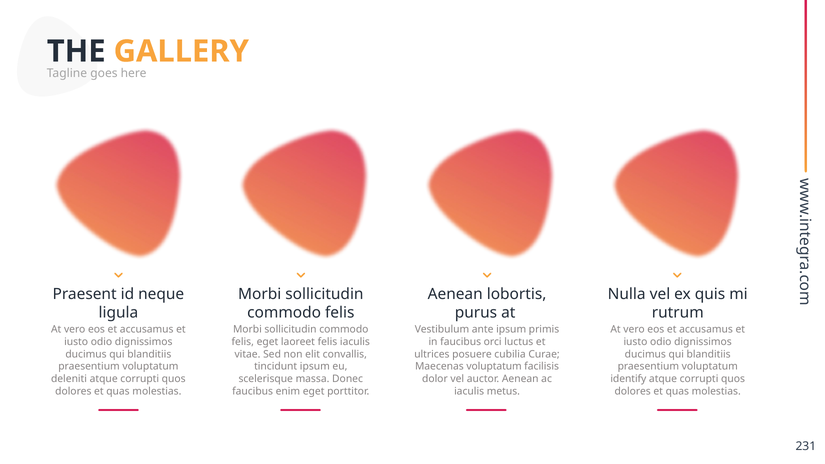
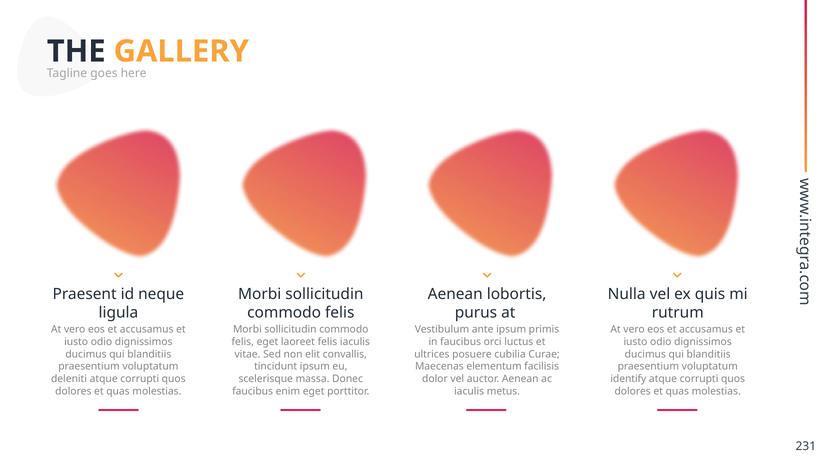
Maecenas voluptatum: voluptatum -> elementum
